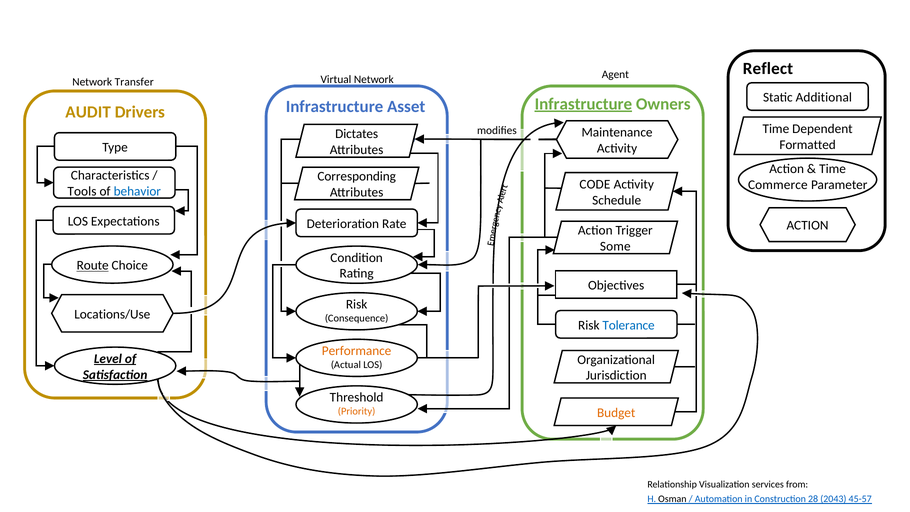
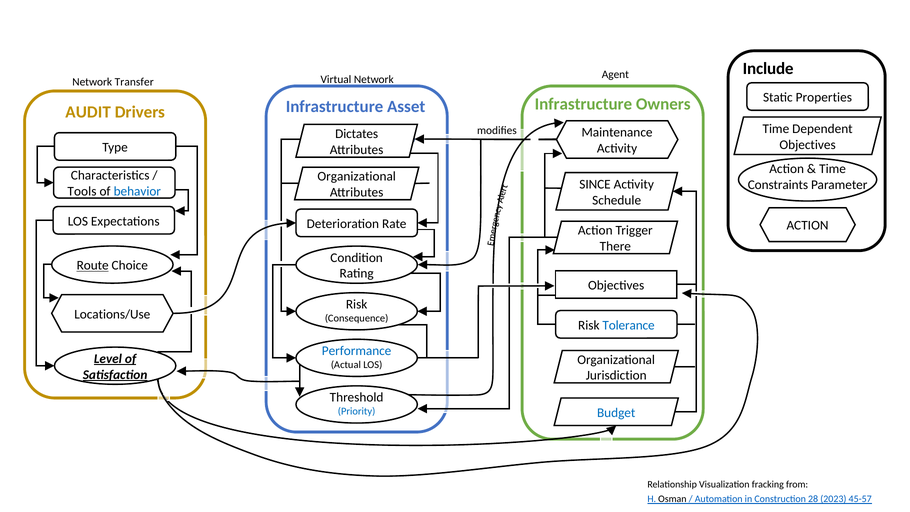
Reflect: Reflect -> Include
Additional: Additional -> Properties
Infrastructure at (583, 104) underline: present -> none
Formatted at (808, 145): Formatted -> Objectives
Corresponding at (357, 176): Corresponding -> Organizational
CODE: CODE -> SINCE
Commerce: Commerce -> Constraints
Some: Some -> There
Performance colour: orange -> blue
Priority colour: orange -> blue
Budget colour: orange -> blue
services: services -> fracking
2043: 2043 -> 2023
